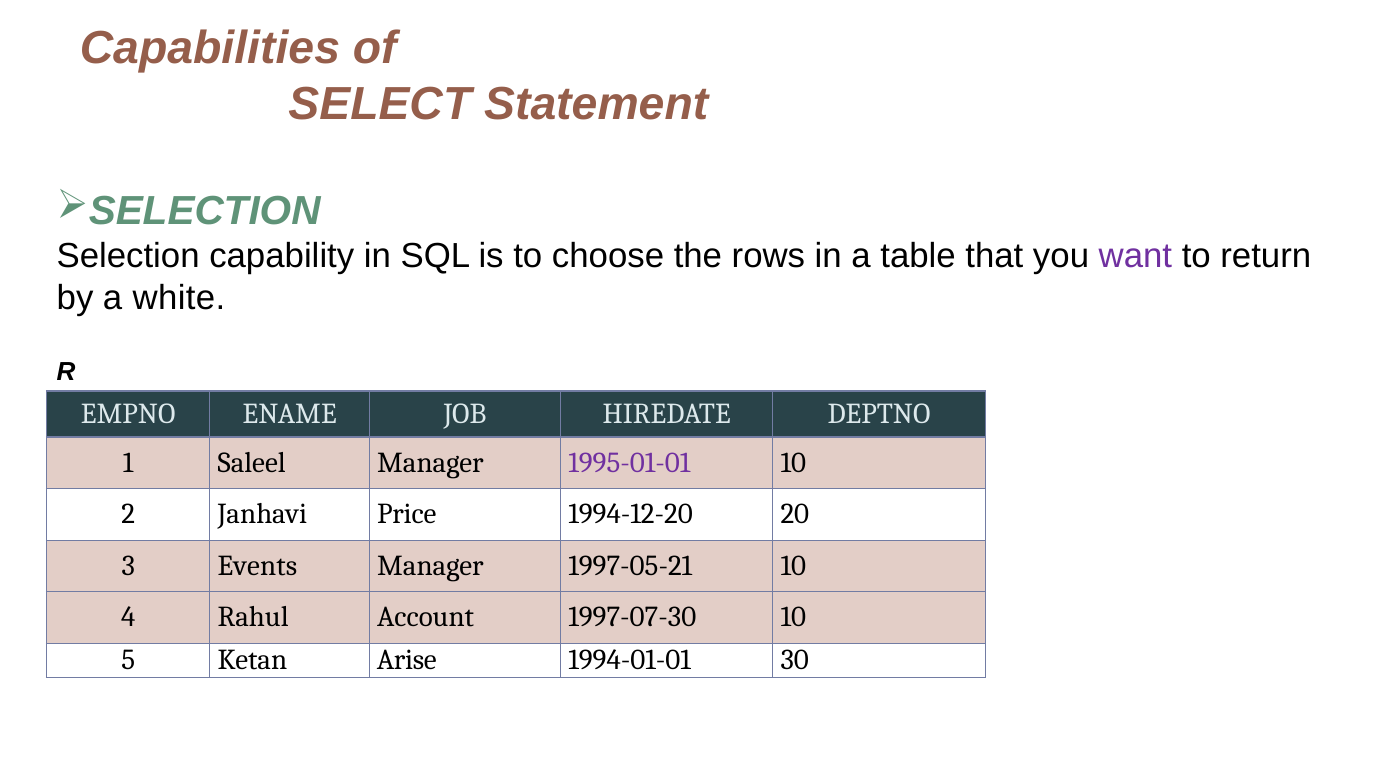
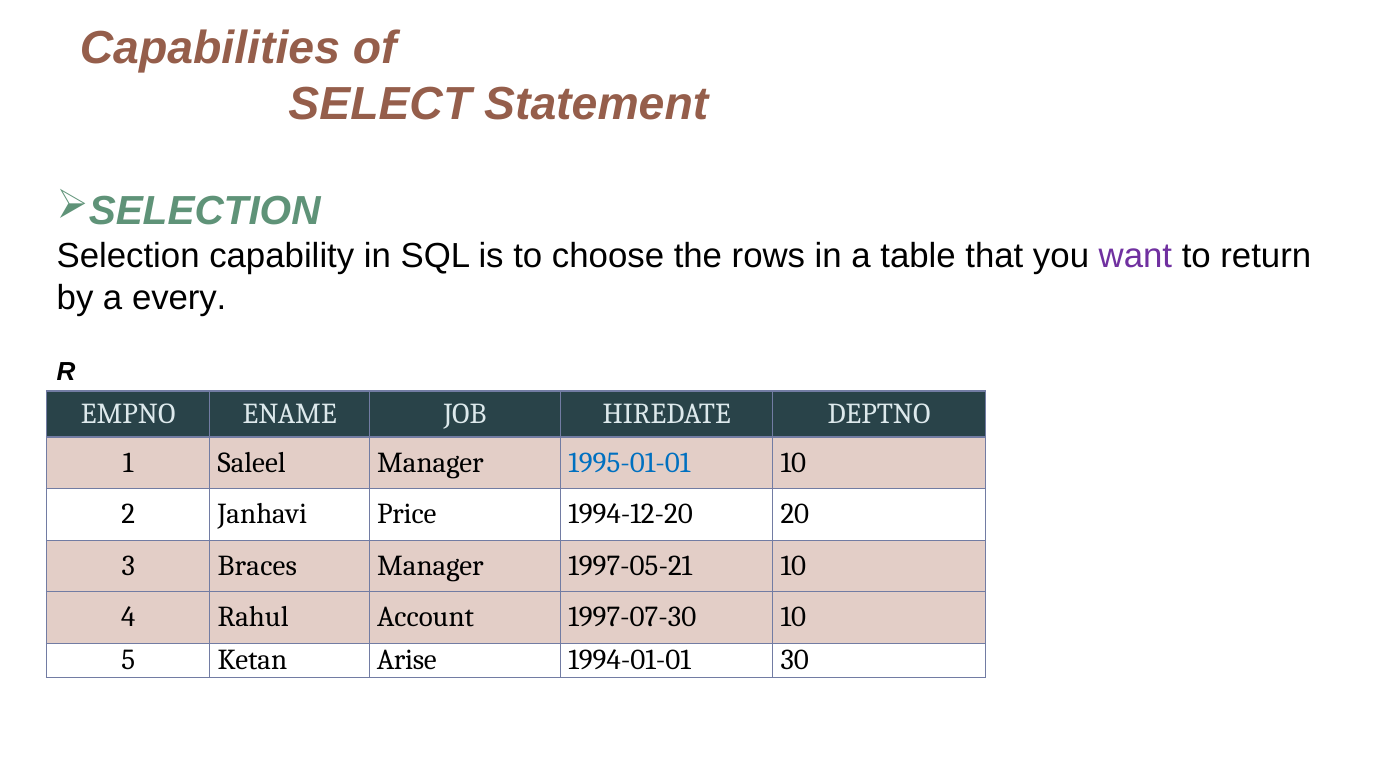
white: white -> every
1995-01-01 colour: purple -> blue
Events: Events -> Braces
